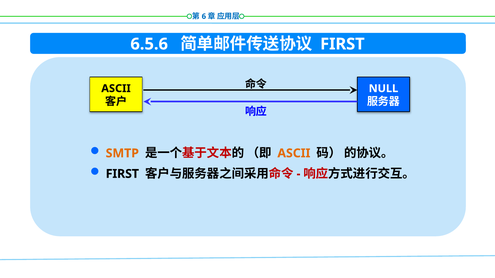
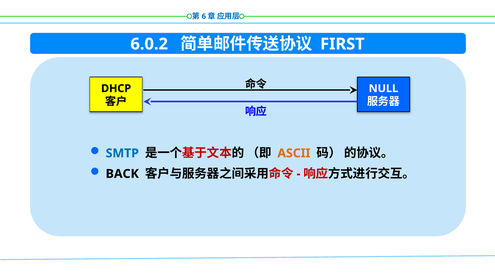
6.5.6: 6.5.6 -> 6.0.2
ASCII at (116, 89): ASCII -> DHCP
SMTP colour: orange -> blue
FIRST at (122, 174): FIRST -> BACK
